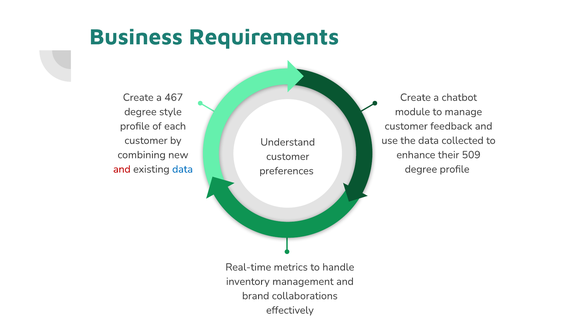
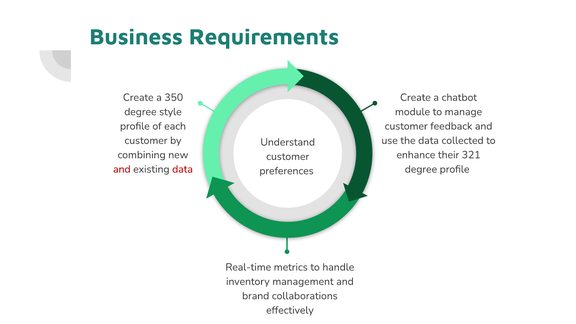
467: 467 -> 350
509: 509 -> 321
data at (183, 169) colour: blue -> red
